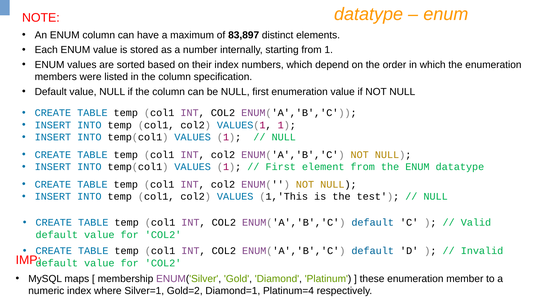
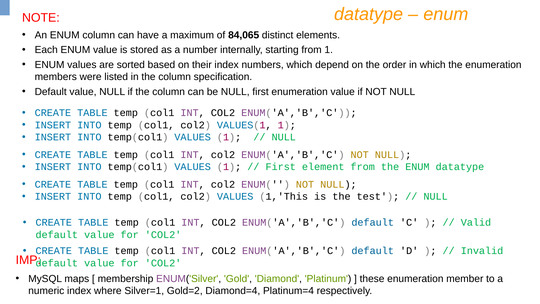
83,897: 83,897 -> 84,065
Diamond=1: Diamond=1 -> Diamond=4
